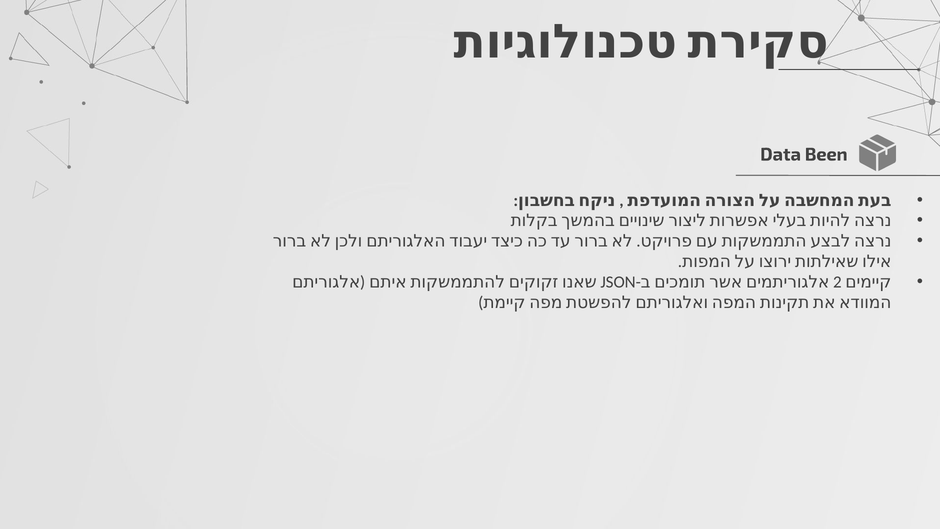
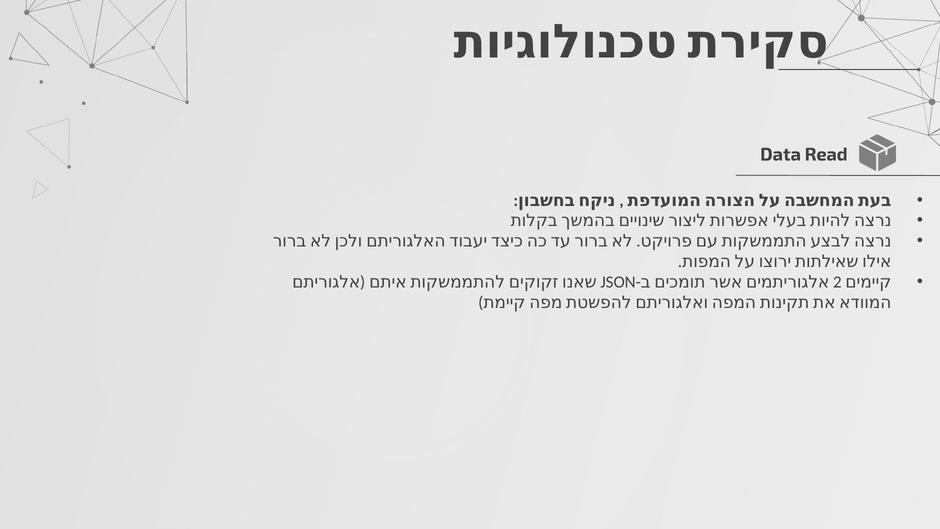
Been: Been -> Read
